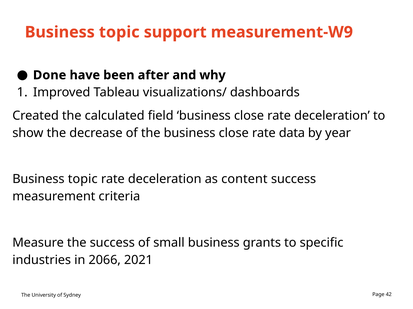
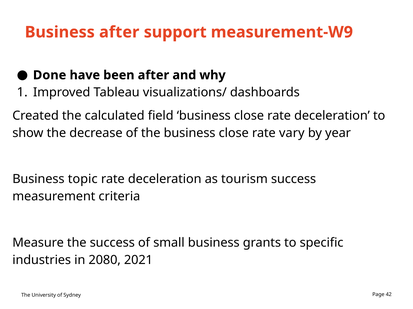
topic at (119, 32): topic -> after
data: data -> vary
content: content -> tourism
2066: 2066 -> 2080
